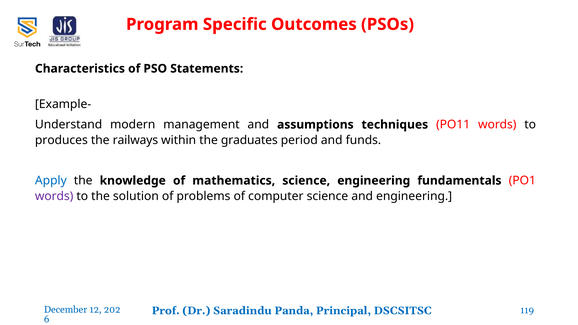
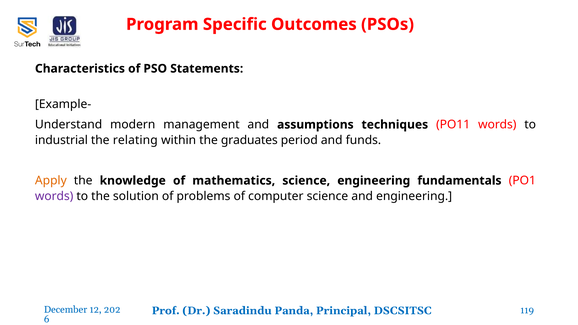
produces: produces -> industrial
railways: railways -> relating
Apply colour: blue -> orange
